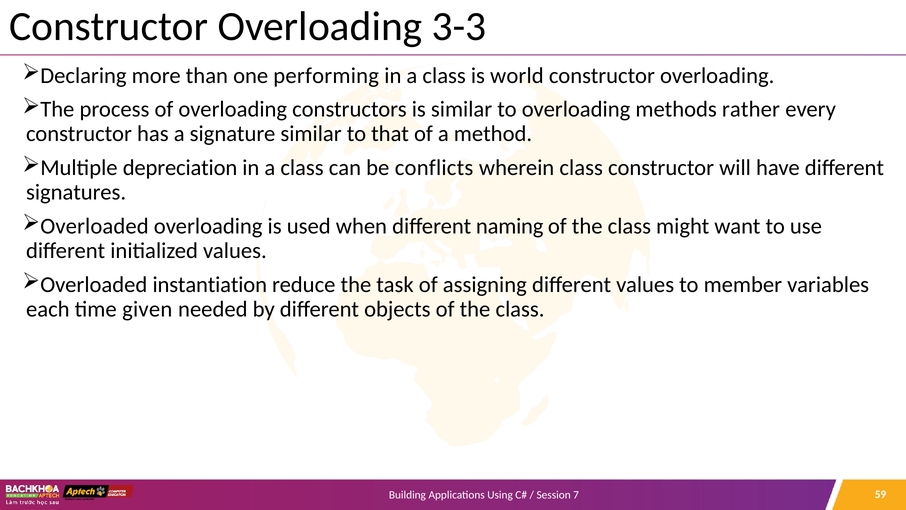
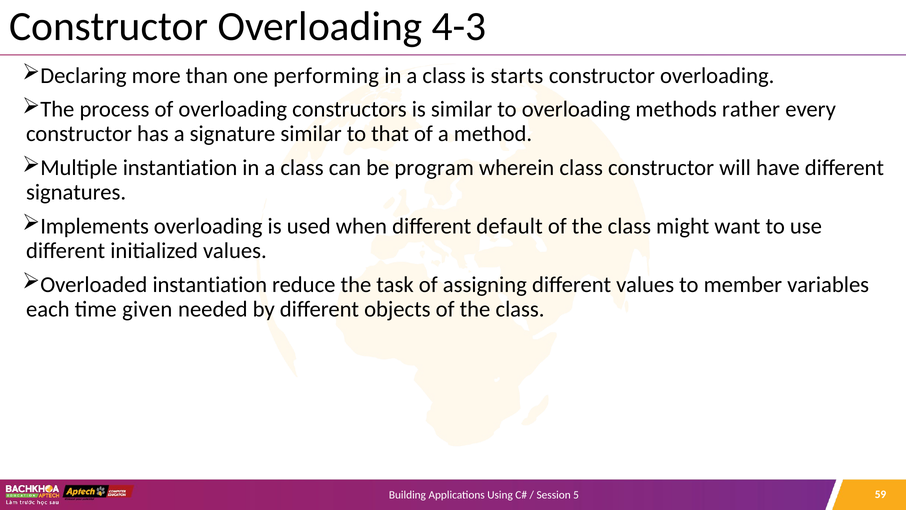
3-3: 3-3 -> 4-3
world: world -> starts
Multiple depreciation: depreciation -> instantiation
conflicts: conflicts -> program
Overloaded at (95, 226): Overloaded -> Implements
naming: naming -> default
7: 7 -> 5
